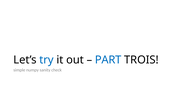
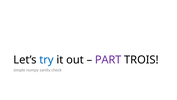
PART colour: blue -> purple
